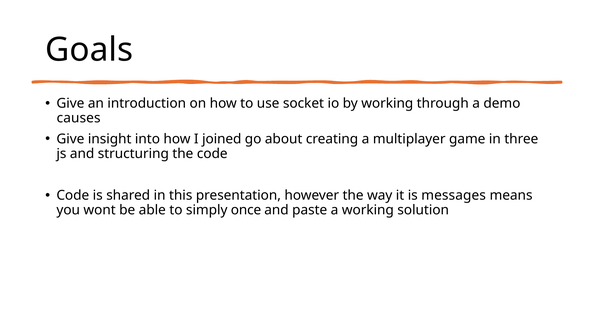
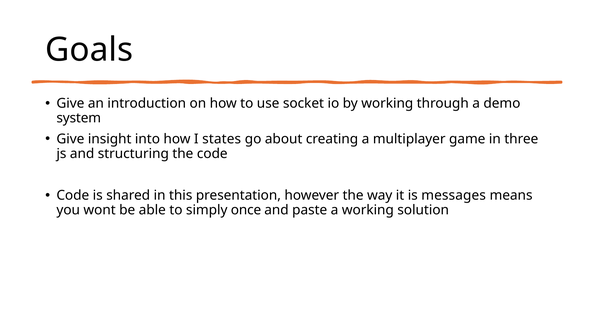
causes: causes -> system
joined: joined -> states
